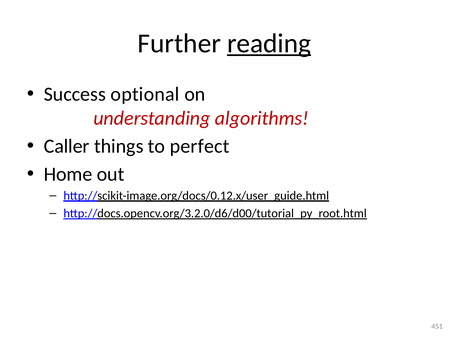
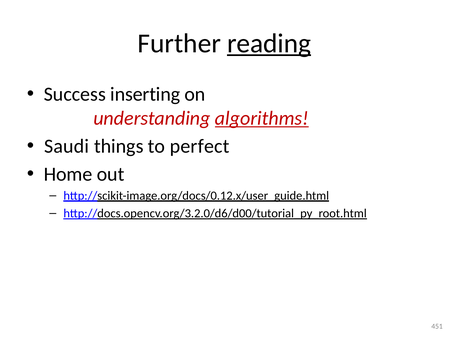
optional: optional -> inserting
algorithms underline: none -> present
Caller: Caller -> Saudi
